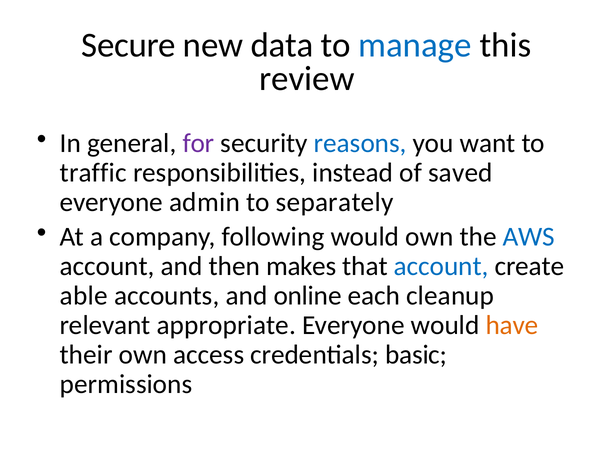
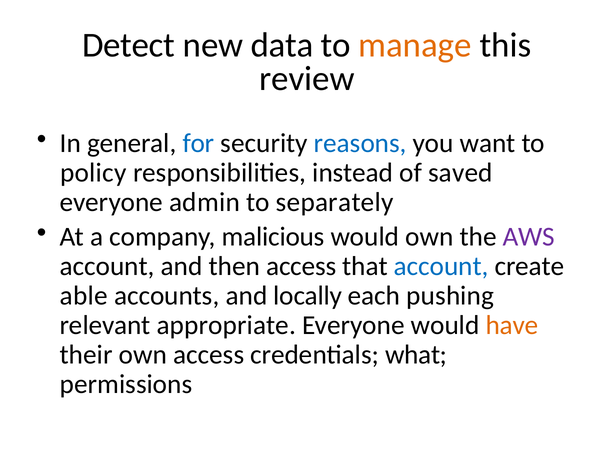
Secure: Secure -> Detect
manage colour: blue -> orange
for colour: purple -> blue
traffic: traffic -> policy
following: following -> malicious
AWS colour: blue -> purple
then makes: makes -> access
online: online -> locally
cleanup: cleanup -> pushing
basic: basic -> what
